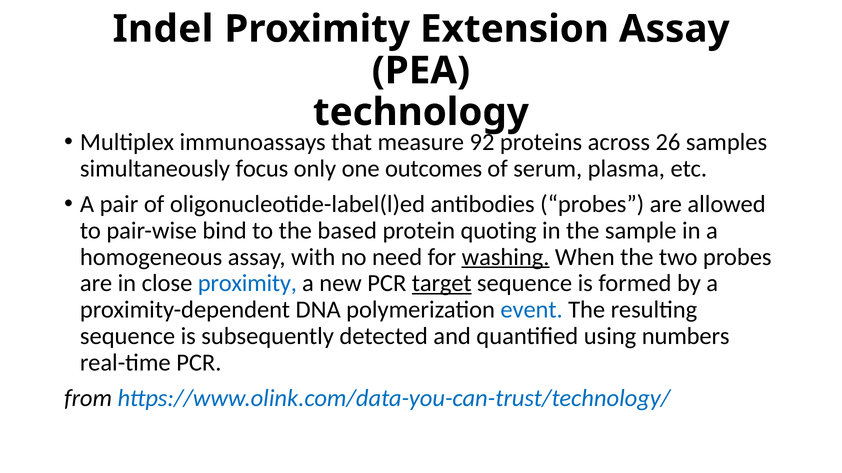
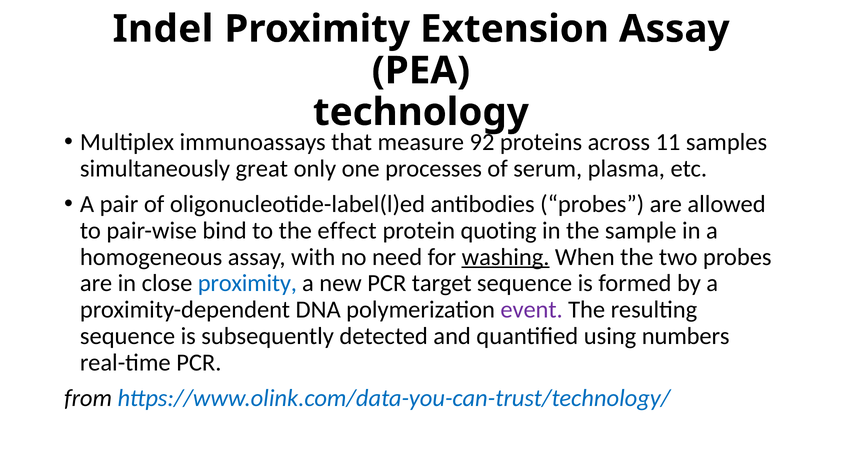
26: 26 -> 11
focus: focus -> great
outcomes: outcomes -> processes
based: based -> effect
target underline: present -> none
event colour: blue -> purple
